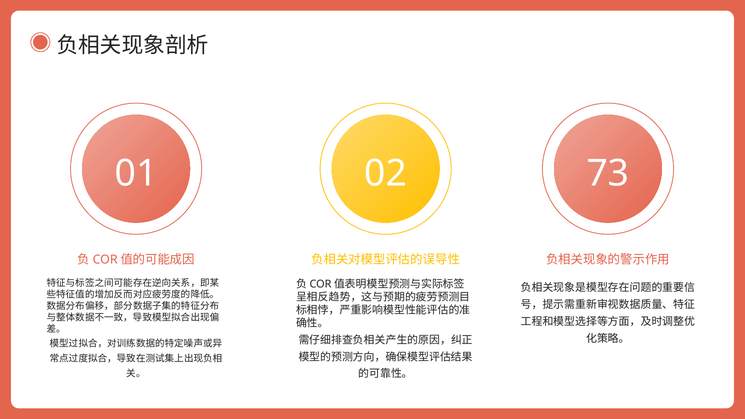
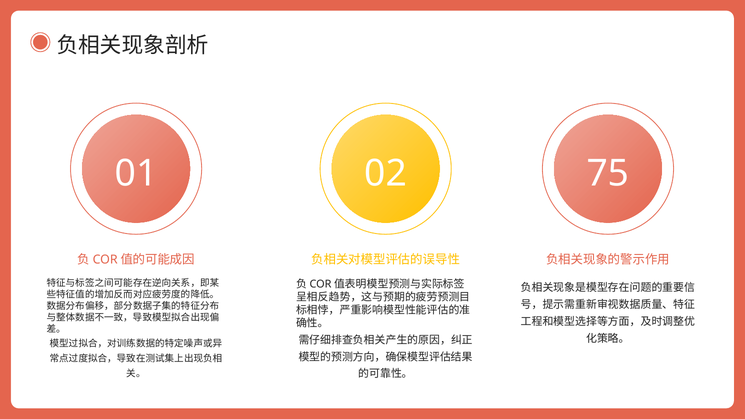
73: 73 -> 75
